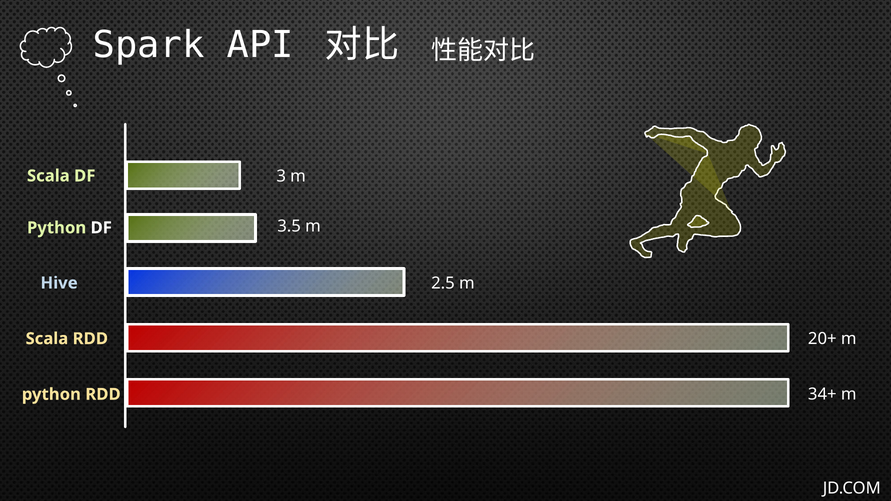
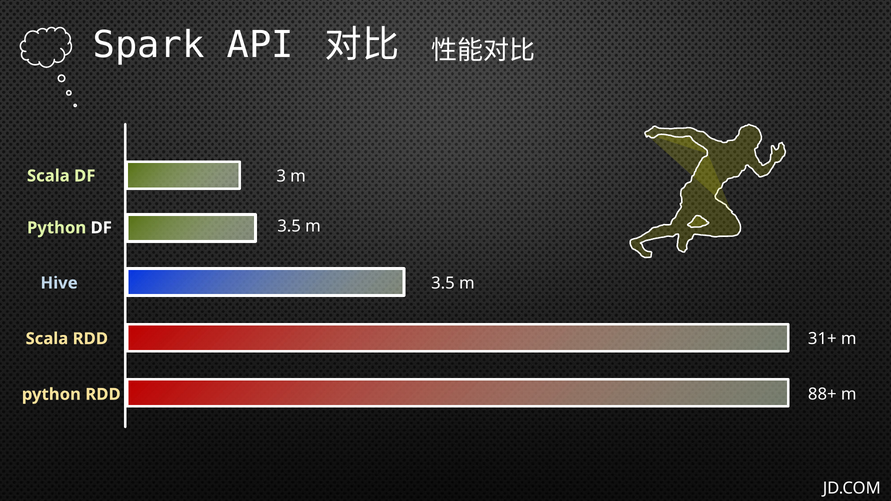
2.5 at (443, 283): 2.5 -> 3.5
20+: 20+ -> 31+
34+: 34+ -> 88+
